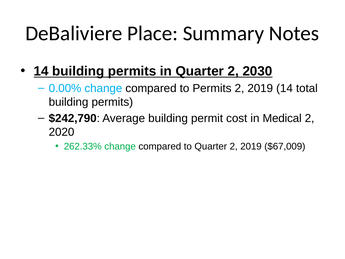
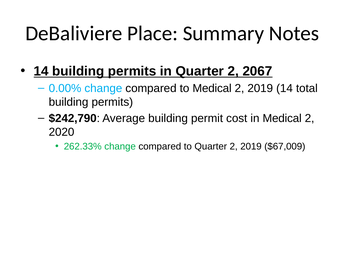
2030: 2030 -> 2067
to Permits: Permits -> Medical
